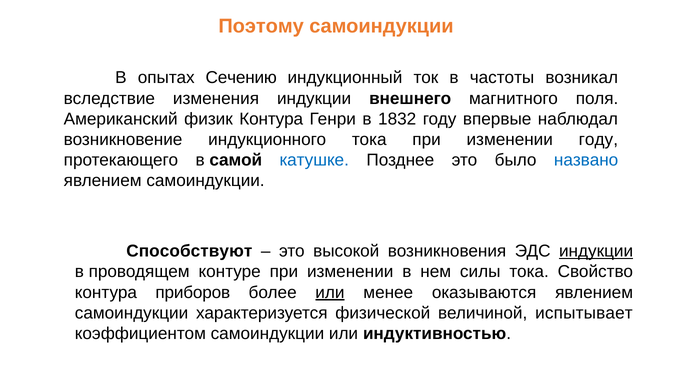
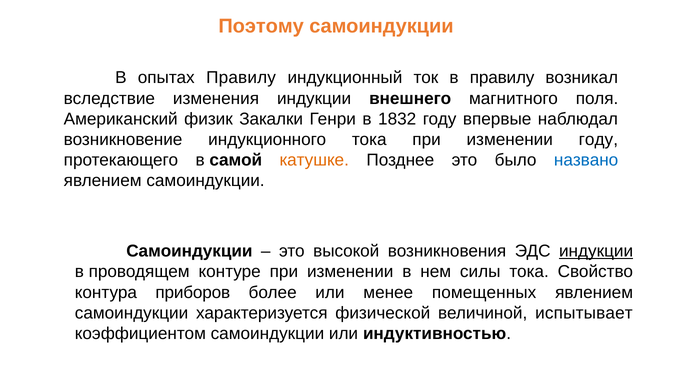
опытах Сечению: Сечению -> Правилу
в частоты: частоты -> правилу
физик Контура: Контура -> Закалки
катушке colour: blue -> orange
Способствуют at (189, 251): Способствуют -> Самоиндукции
или at (330, 292) underline: present -> none
оказываются: оказываются -> помещенных
